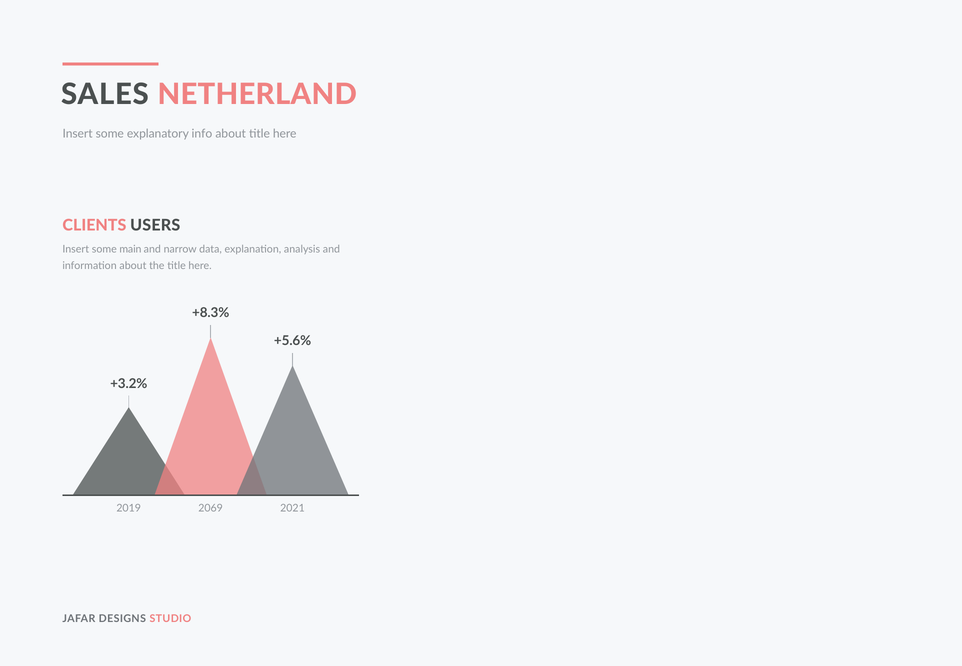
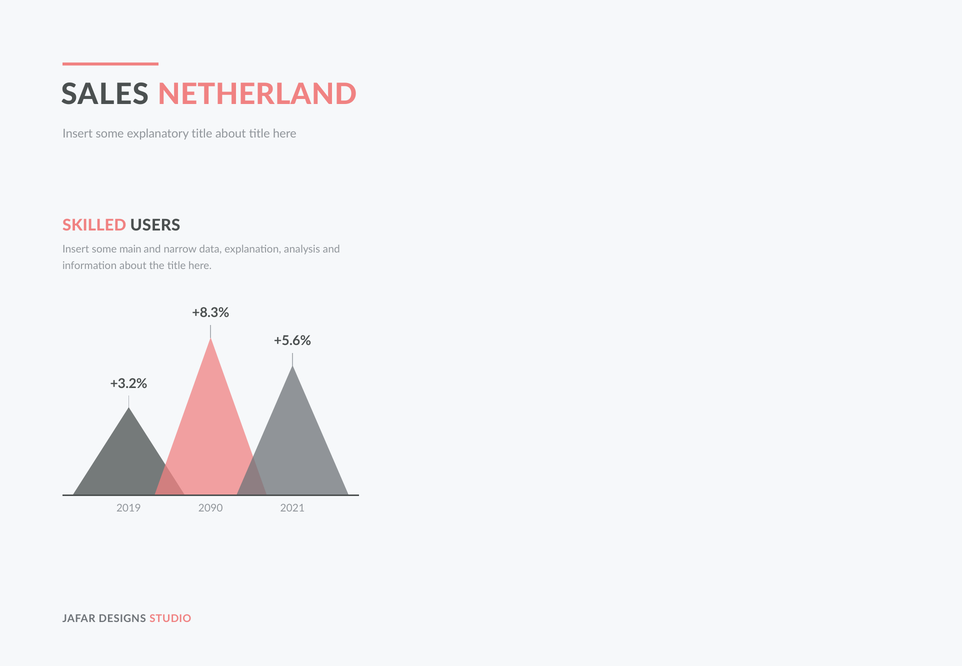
explanatory info: info -> title
CLIENTS: CLIENTS -> SKILLED
2069: 2069 -> 2090
